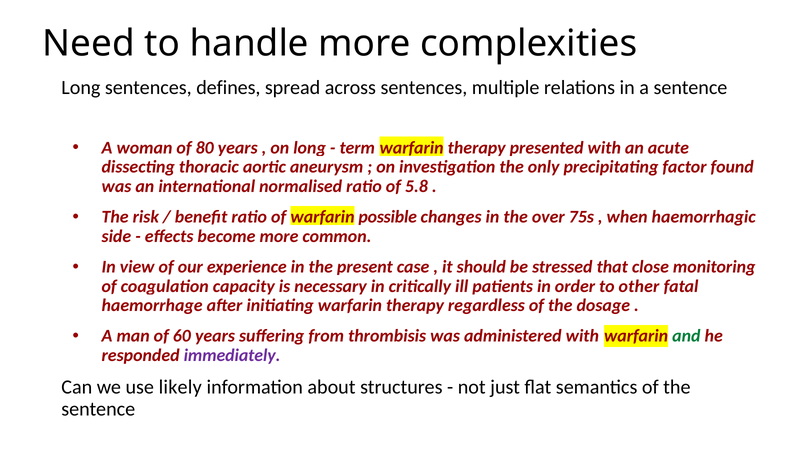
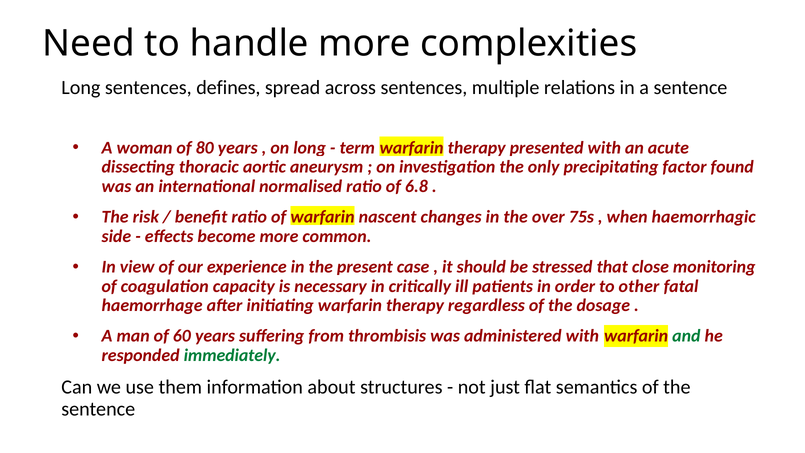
5.8: 5.8 -> 6.8
possible: possible -> nascent
immediately colour: purple -> green
likely: likely -> them
